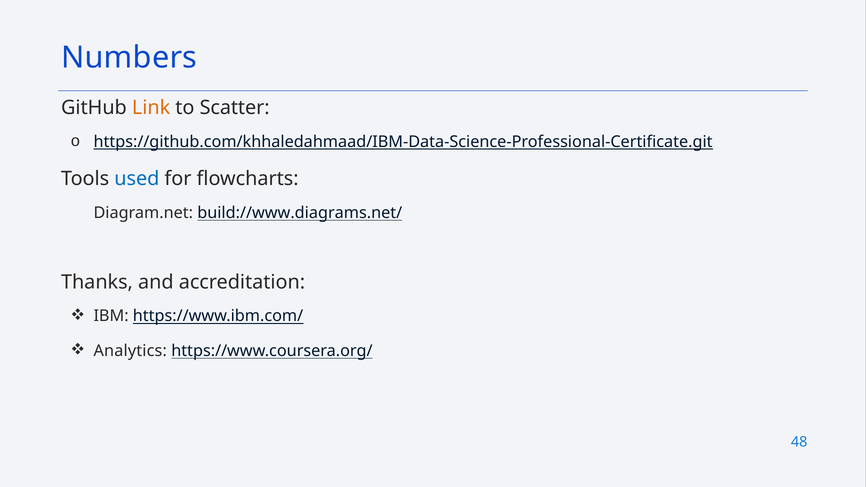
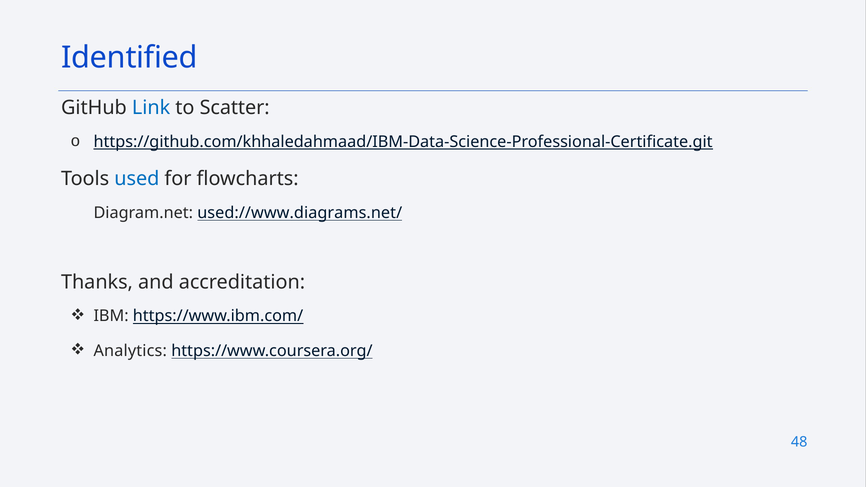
Numbers: Numbers -> Identified
Link colour: orange -> blue
build://www.diagrams.net/: build://www.diagrams.net/ -> used://www.diagrams.net/
